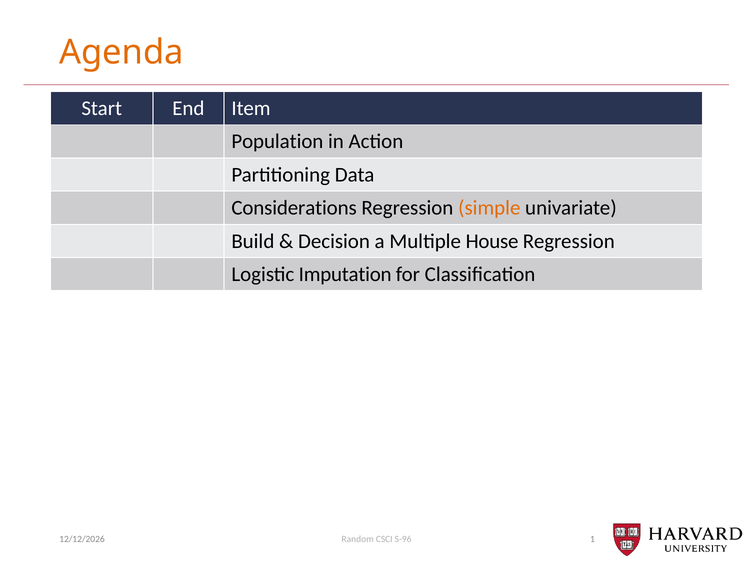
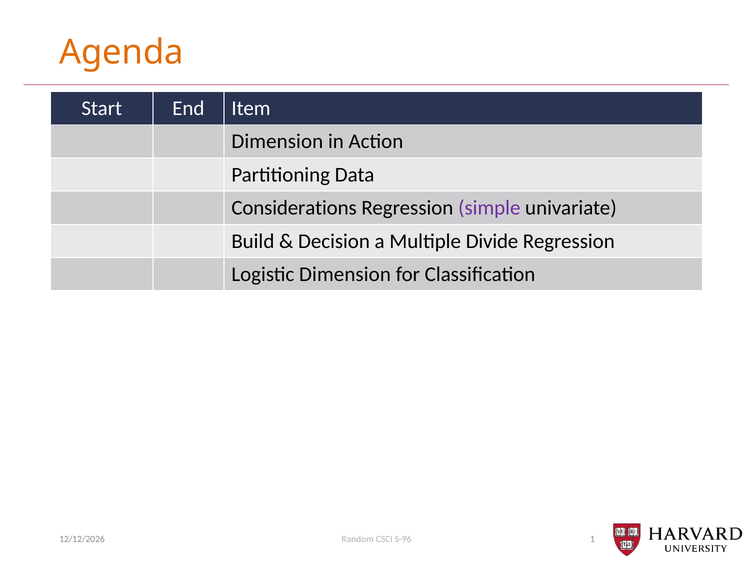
Population at (277, 141): Population -> Dimension
simple colour: orange -> purple
House: House -> Divide
Logistic Imputation: Imputation -> Dimension
